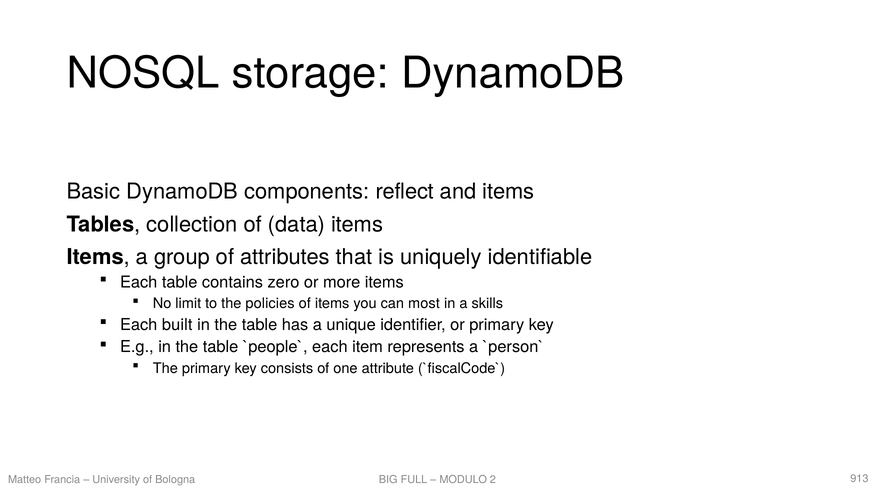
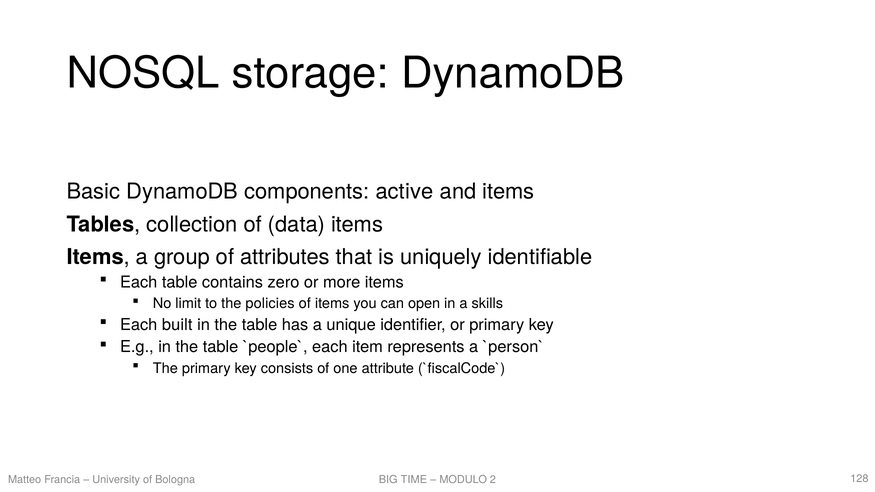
reflect: reflect -> active
most: most -> open
FULL: FULL -> TIME
913: 913 -> 128
